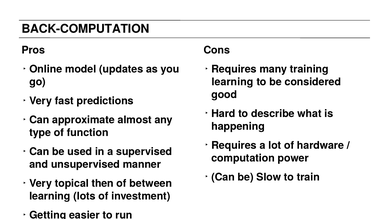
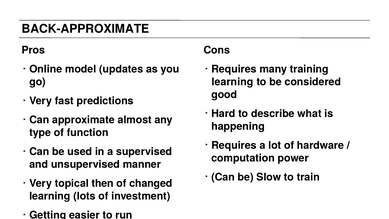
BACK-COMPUTATION: BACK-COMPUTATION -> BACK-APPROXIMATE
between: between -> changed
